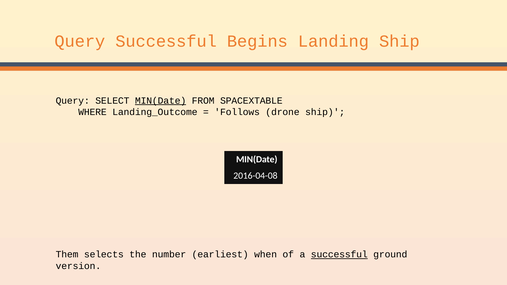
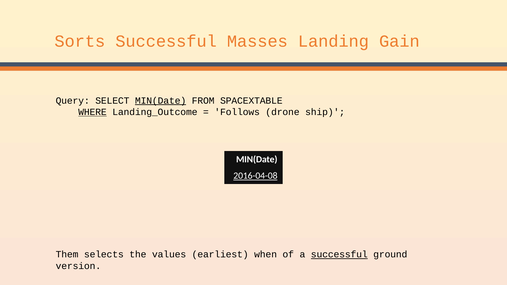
Query at (80, 41): Query -> Sorts
Begins: Begins -> Masses
Landing Ship: Ship -> Gain
WHERE underline: none -> present
2016-04-08 underline: none -> present
number: number -> values
